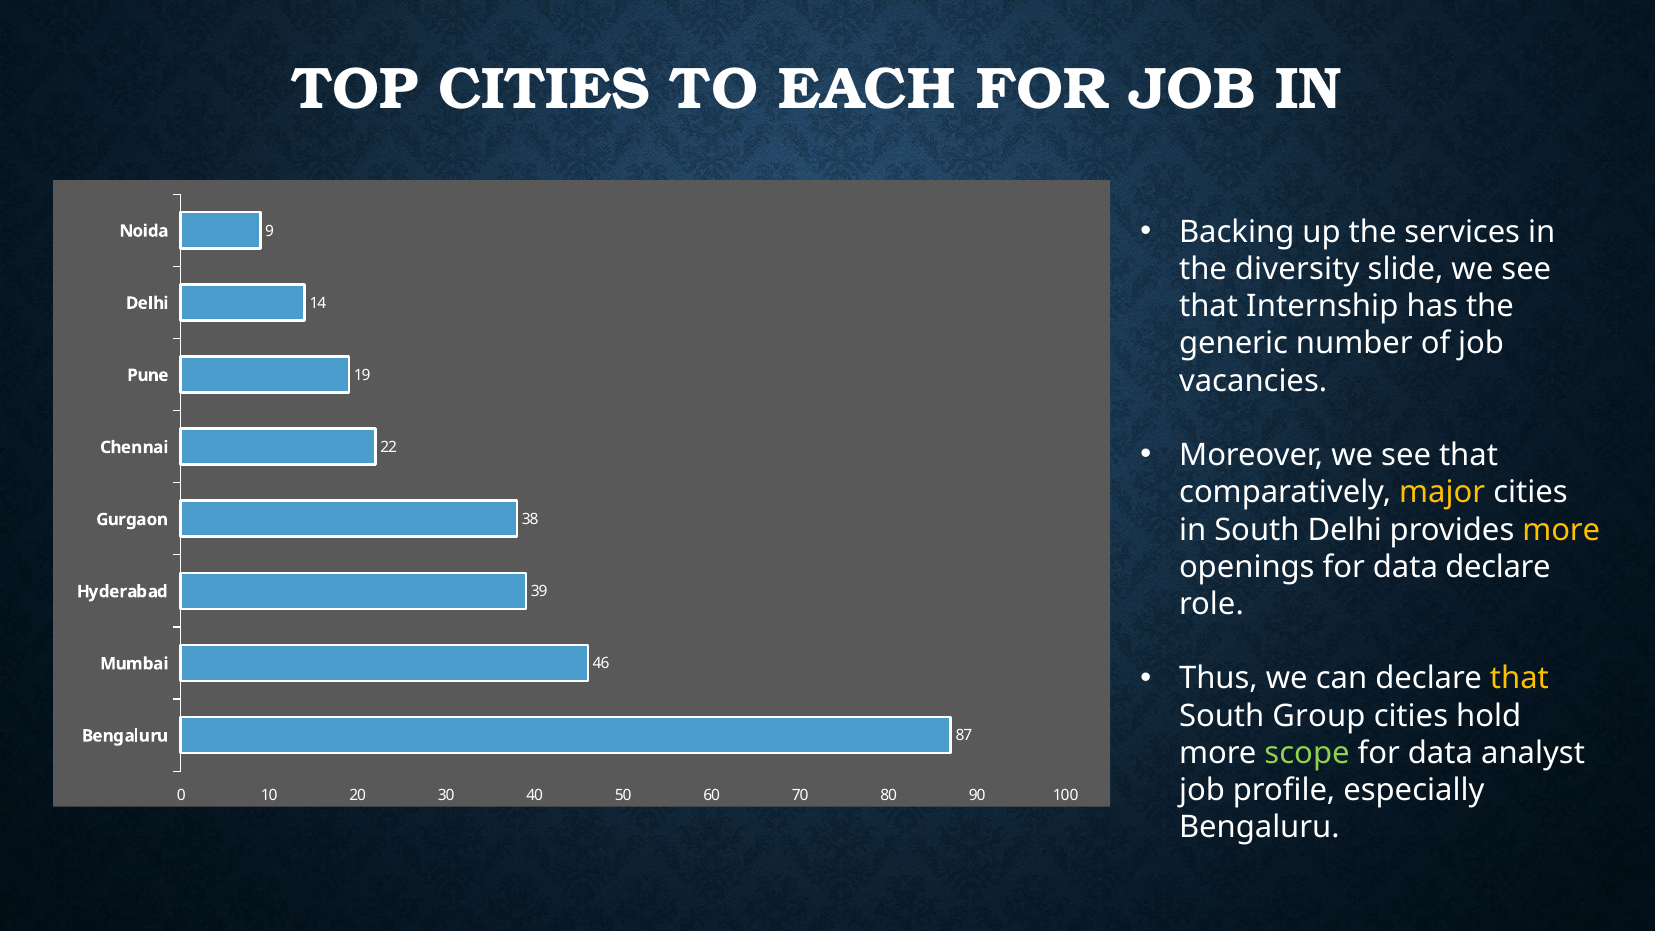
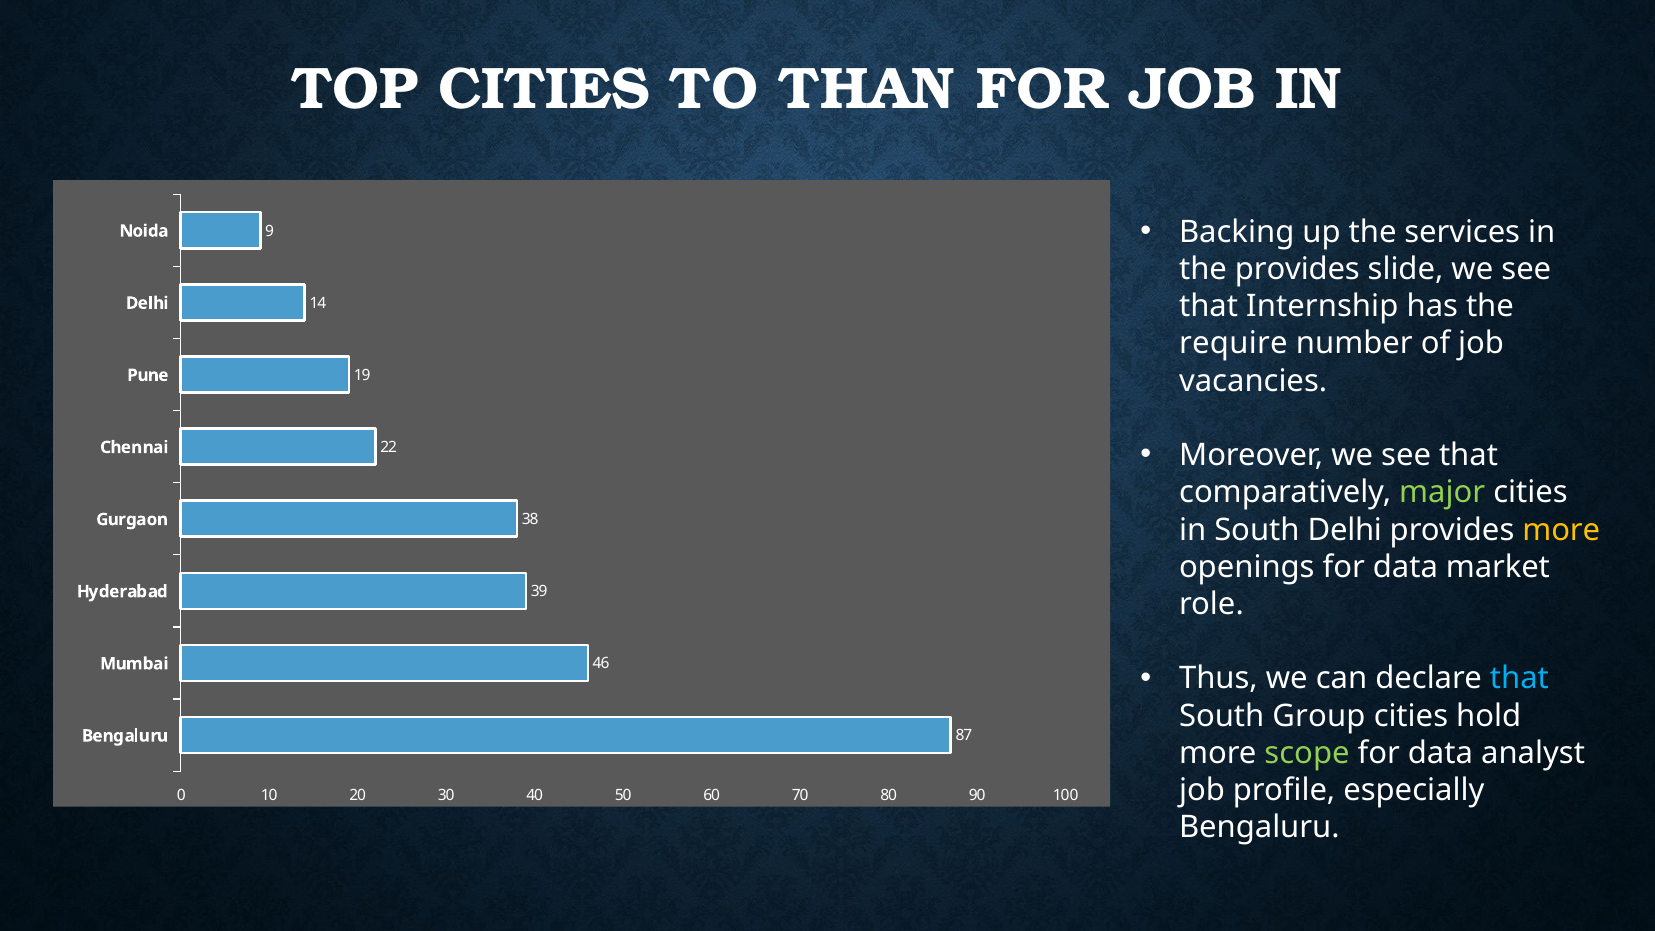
EACH: EACH -> THAN
the diversity: diversity -> provides
generic: generic -> require
major colour: yellow -> light green
data declare: declare -> market
that at (1519, 679) colour: yellow -> light blue
